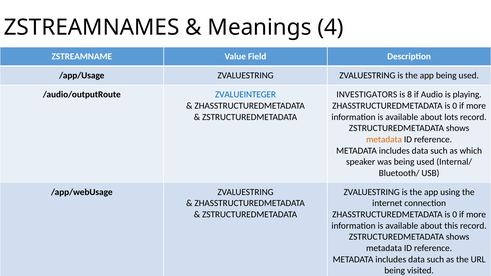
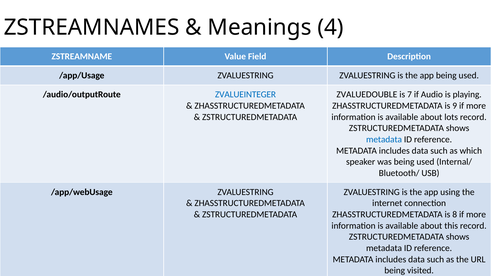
INVESTIGATORS: INVESTIGATORS -> ZVALUEDOUBLE
8: 8 -> 7
0 at (455, 106): 0 -> 9
metadata at (384, 140) colour: orange -> blue
0 at (455, 215): 0 -> 8
